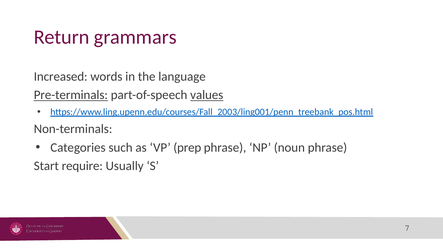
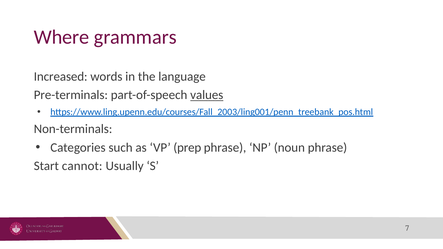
Return: Return -> Where
Pre-terminals underline: present -> none
require: require -> cannot
